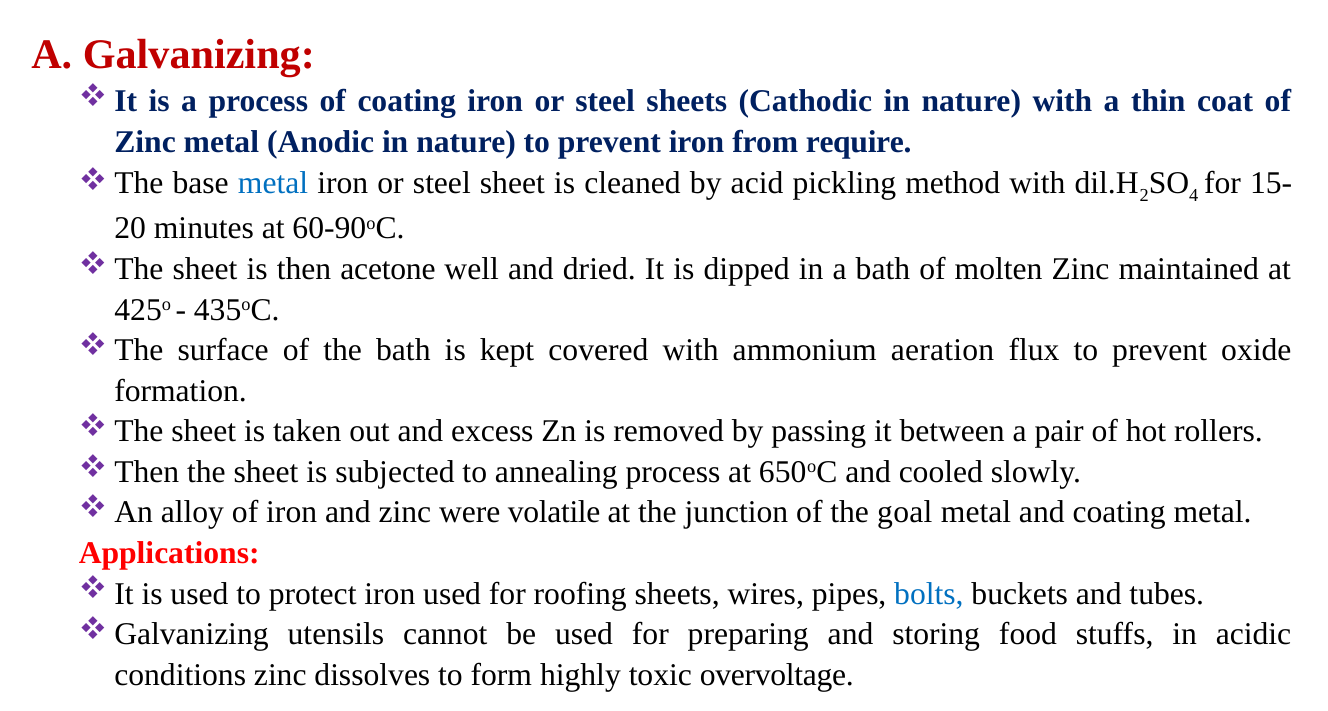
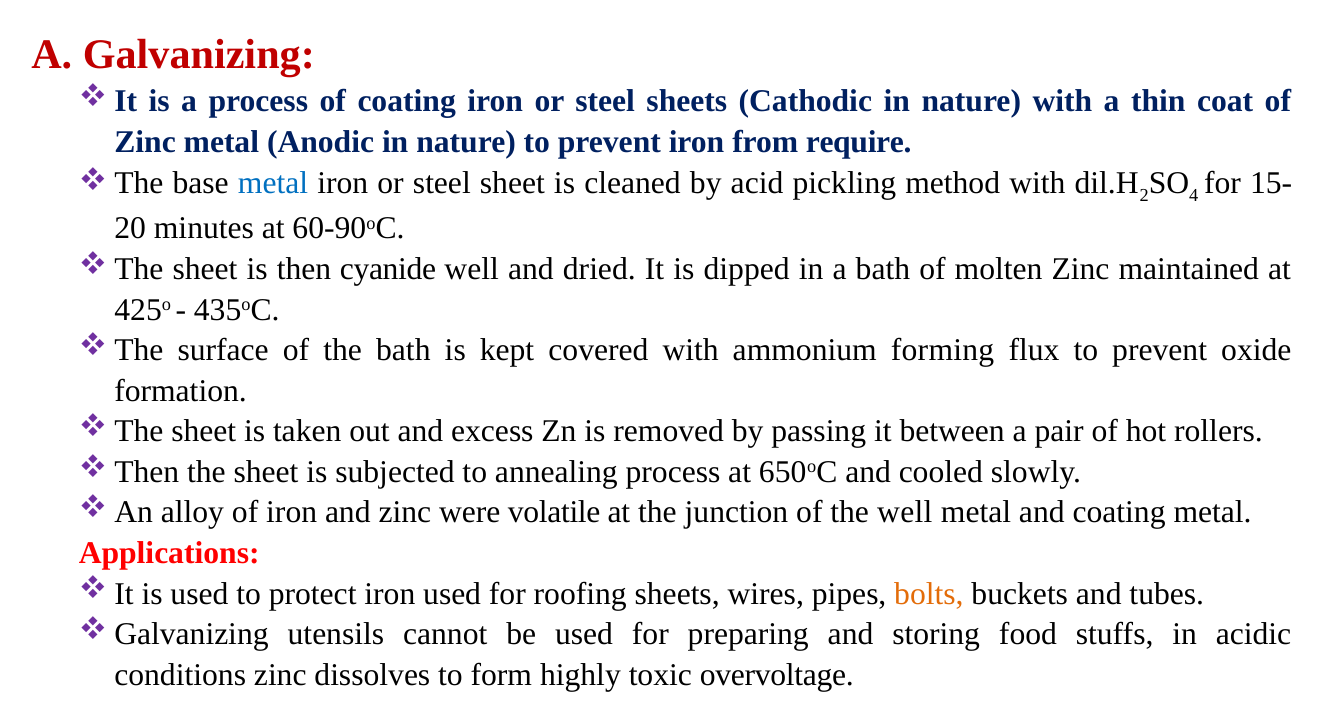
acetone: acetone -> cyanide
aeration: aeration -> forming
the goal: goal -> well
bolts colour: blue -> orange
